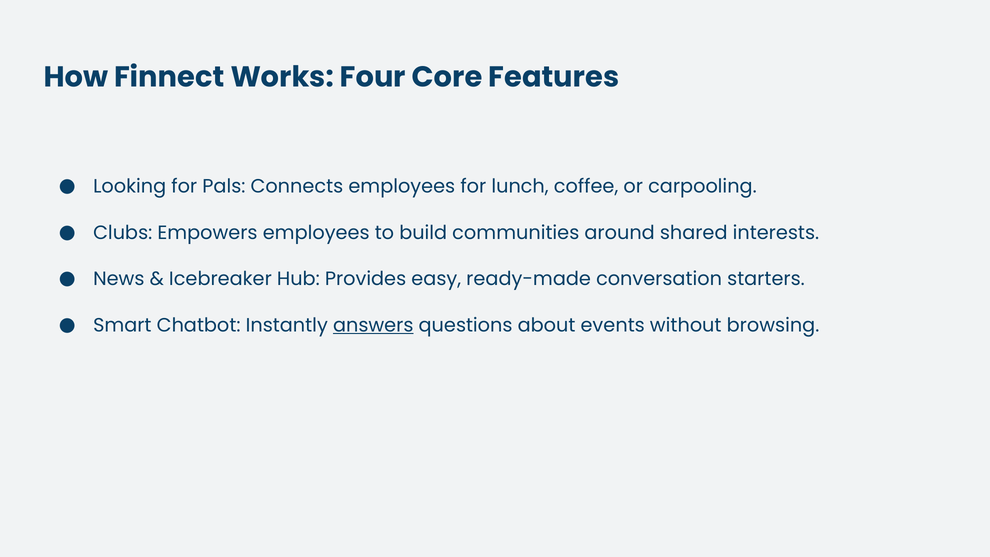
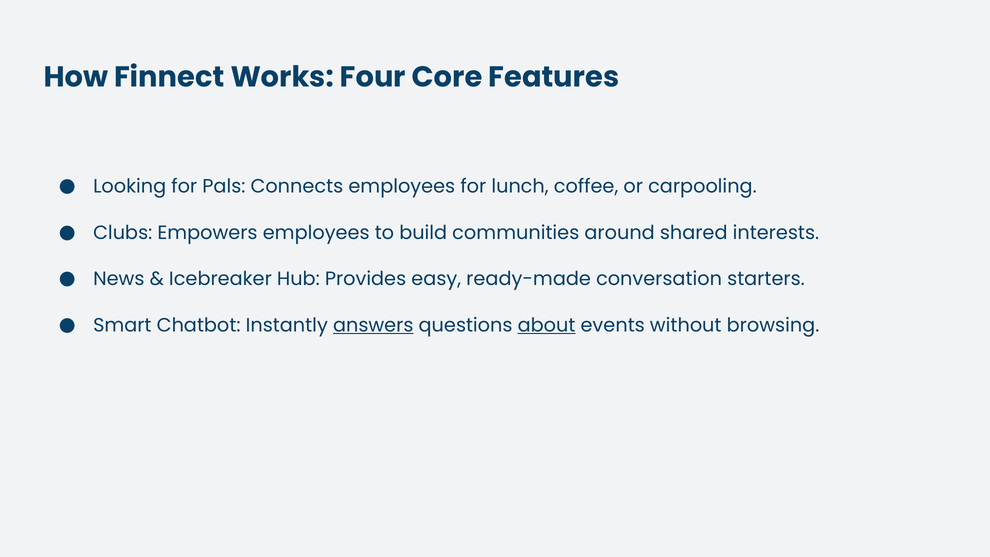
about underline: none -> present
